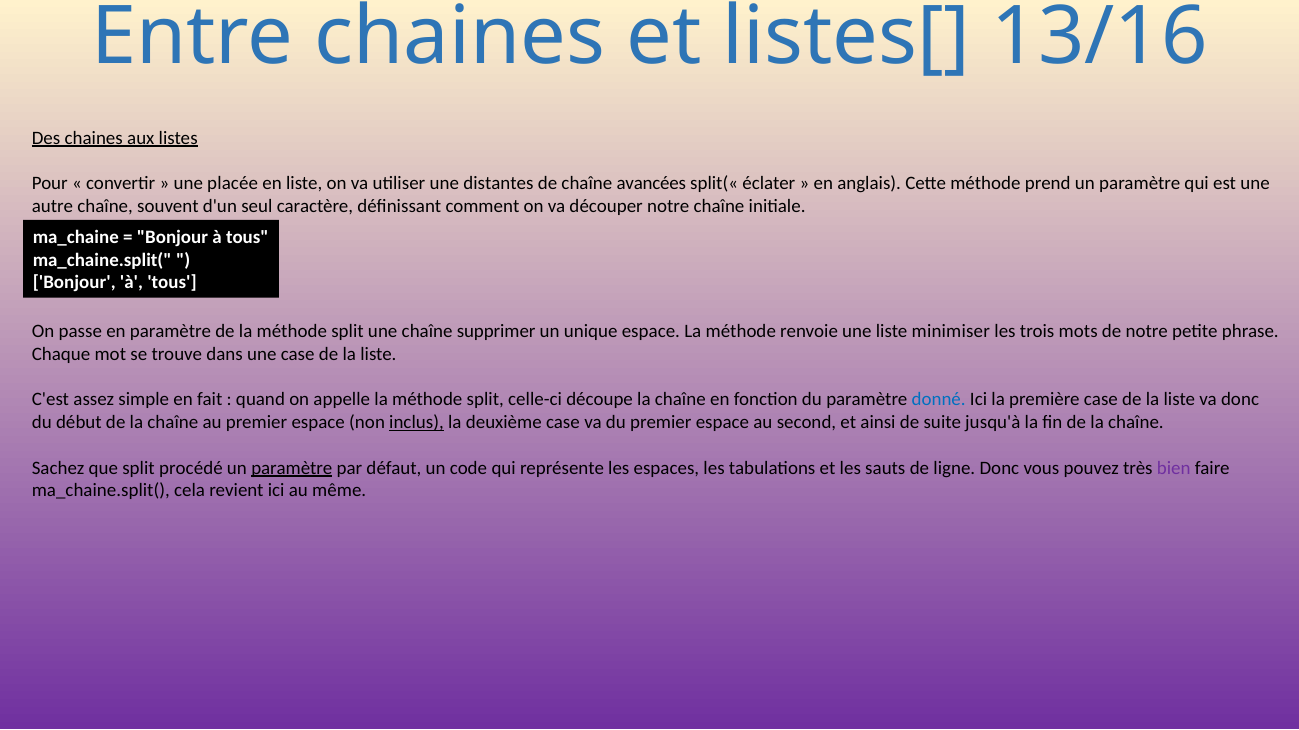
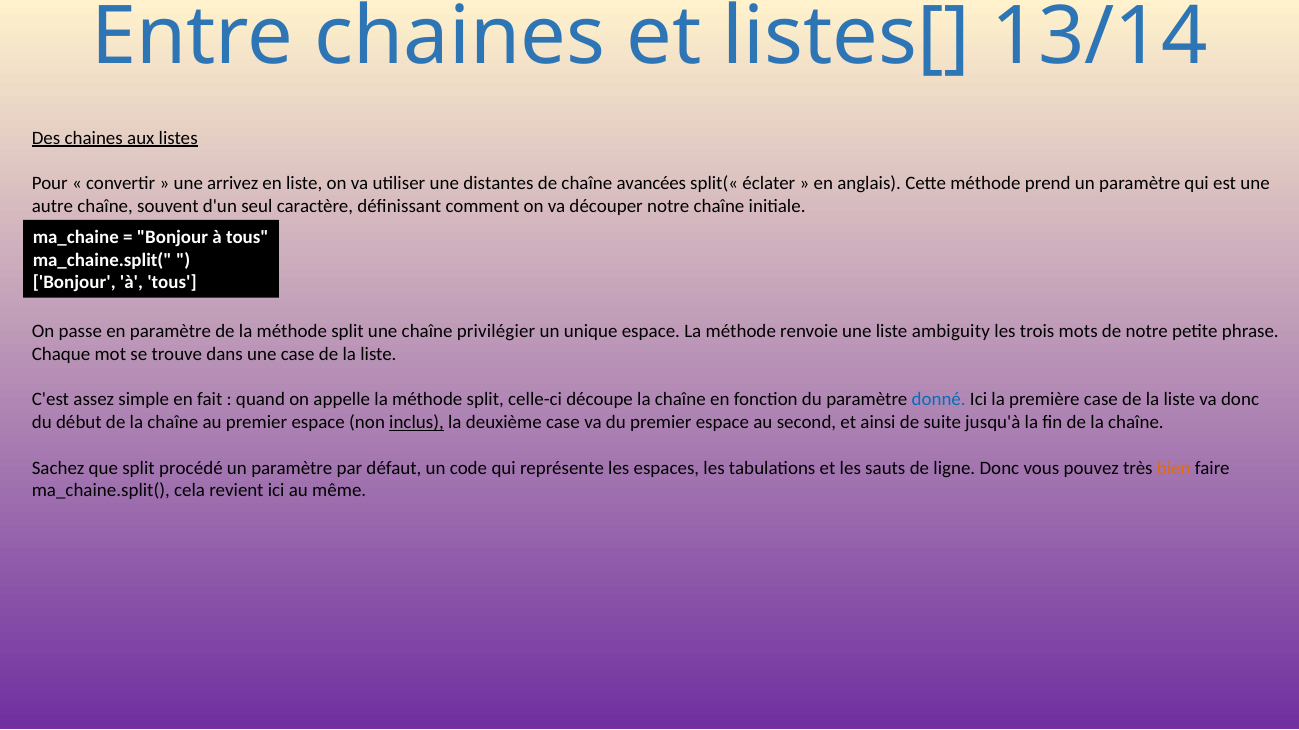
13/16: 13/16 -> 13/14
placée: placée -> arrivez
supprimer: supprimer -> privilégier
minimiser: minimiser -> ambiguity
paramètre at (292, 468) underline: present -> none
bien colour: purple -> orange
